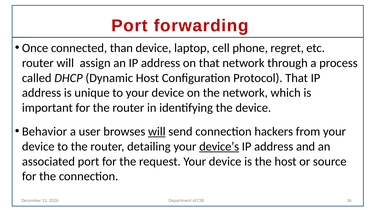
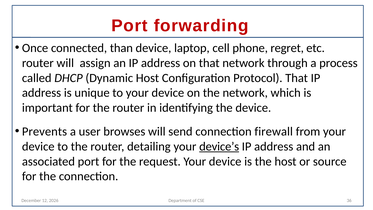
Behavior: Behavior -> Prevents
will at (157, 131) underline: present -> none
hackers: hackers -> firewall
